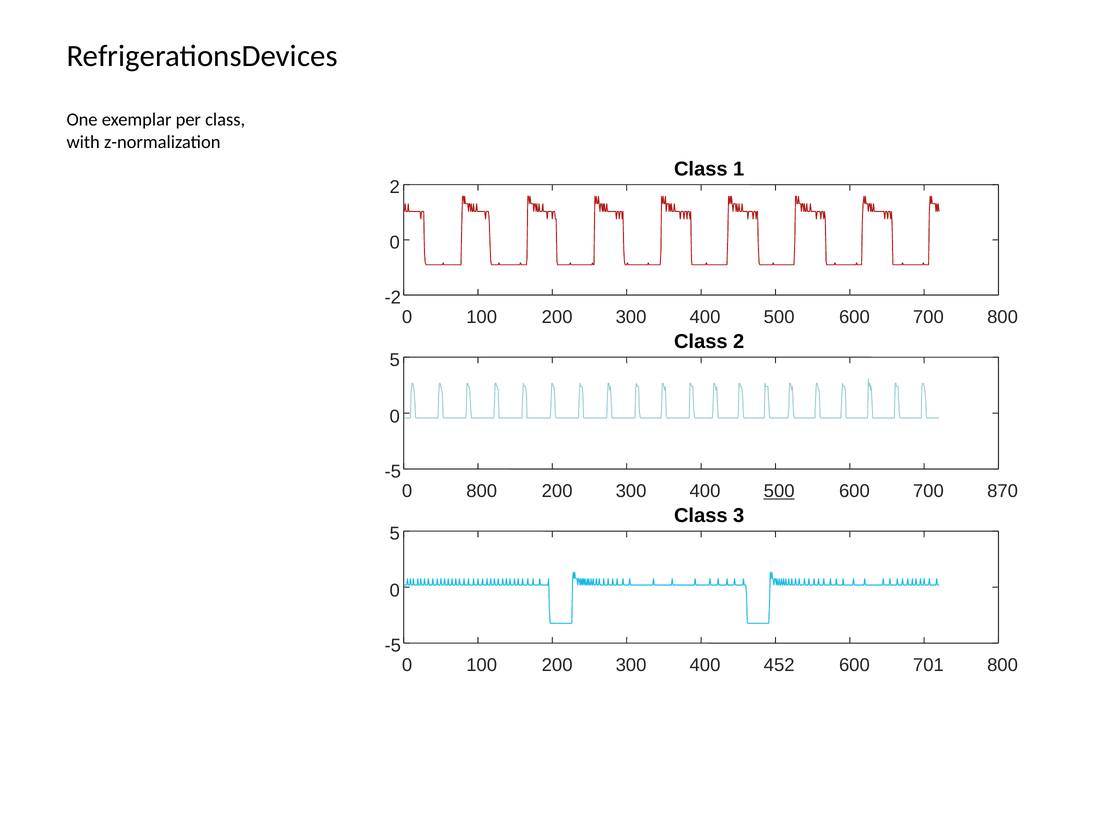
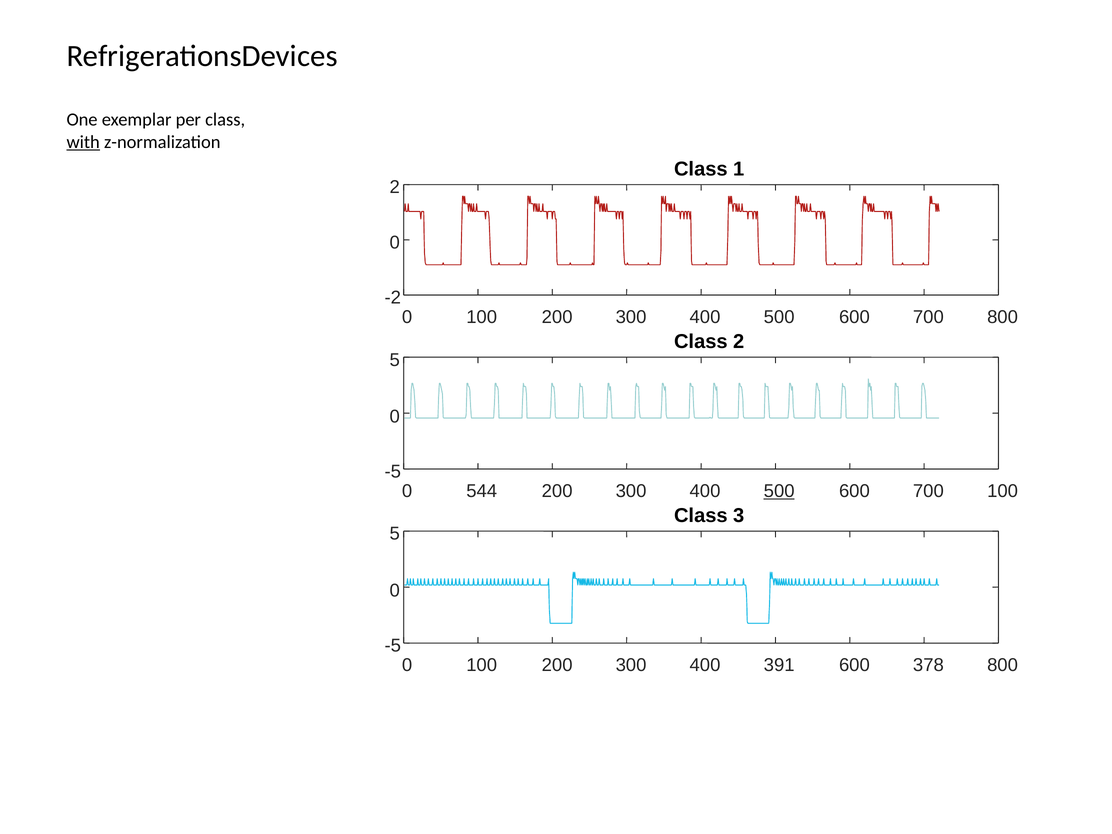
with underline: none -> present
0 800: 800 -> 544
700 870: 870 -> 100
452: 452 -> 391
701: 701 -> 378
